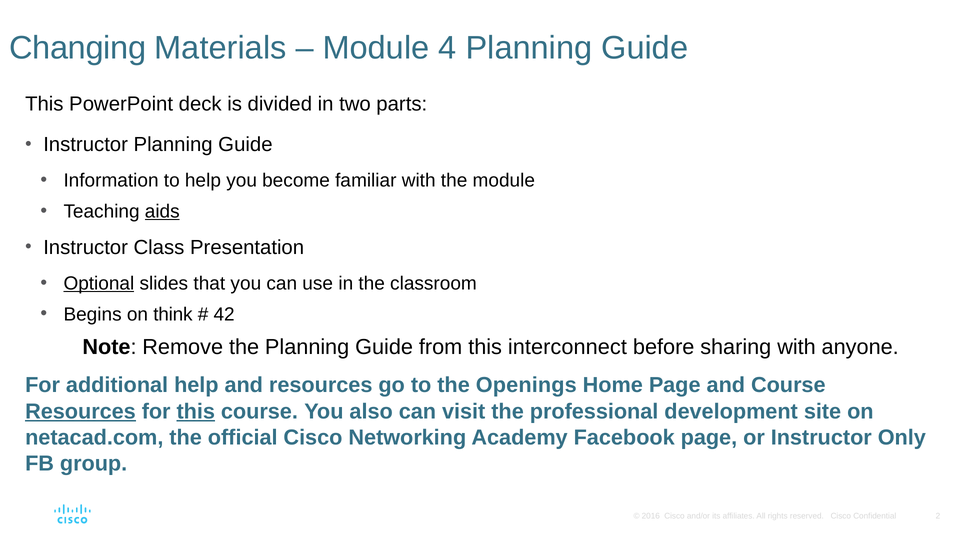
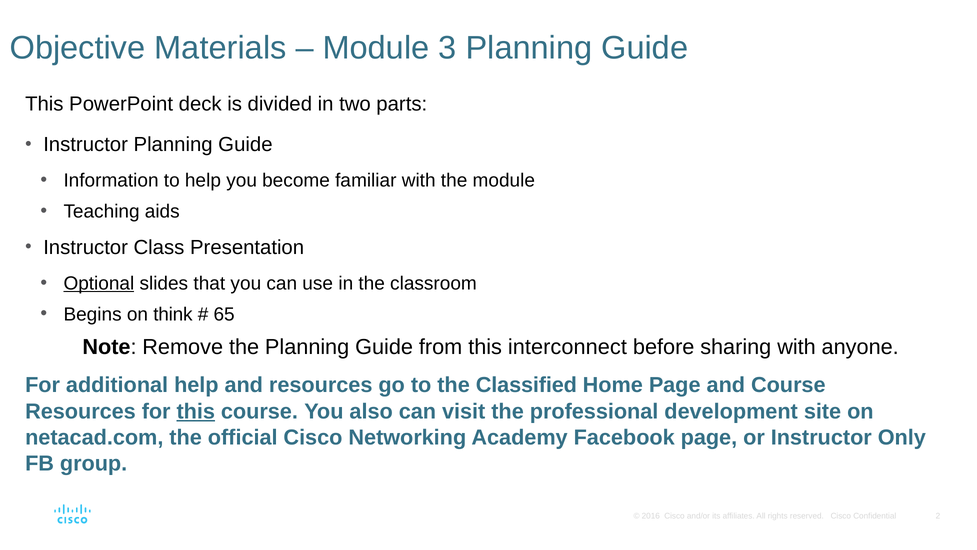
Changing: Changing -> Objective
4: 4 -> 3
aids underline: present -> none
42: 42 -> 65
Openings: Openings -> Classified
Resources at (80, 411) underline: present -> none
